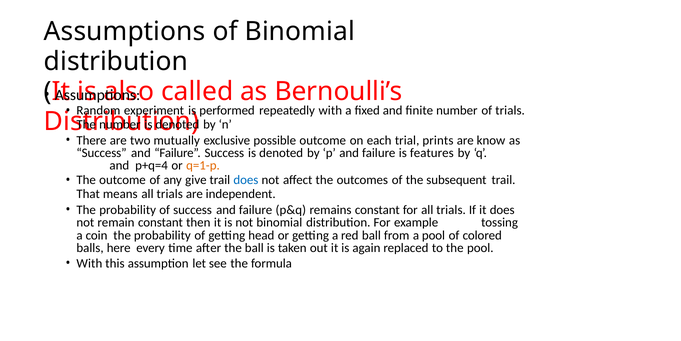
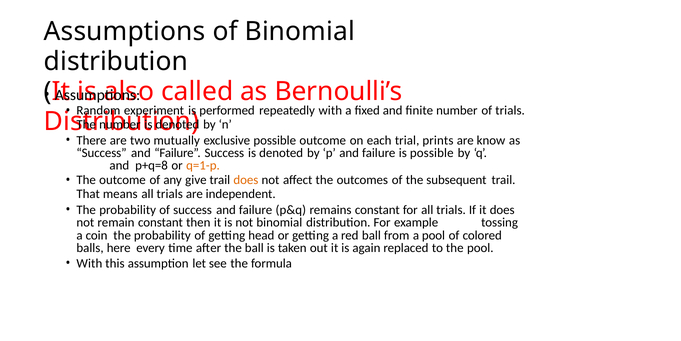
is features: features -> possible
p+q=4: p+q=4 -> p+q=8
does at (246, 180) colour: blue -> orange
